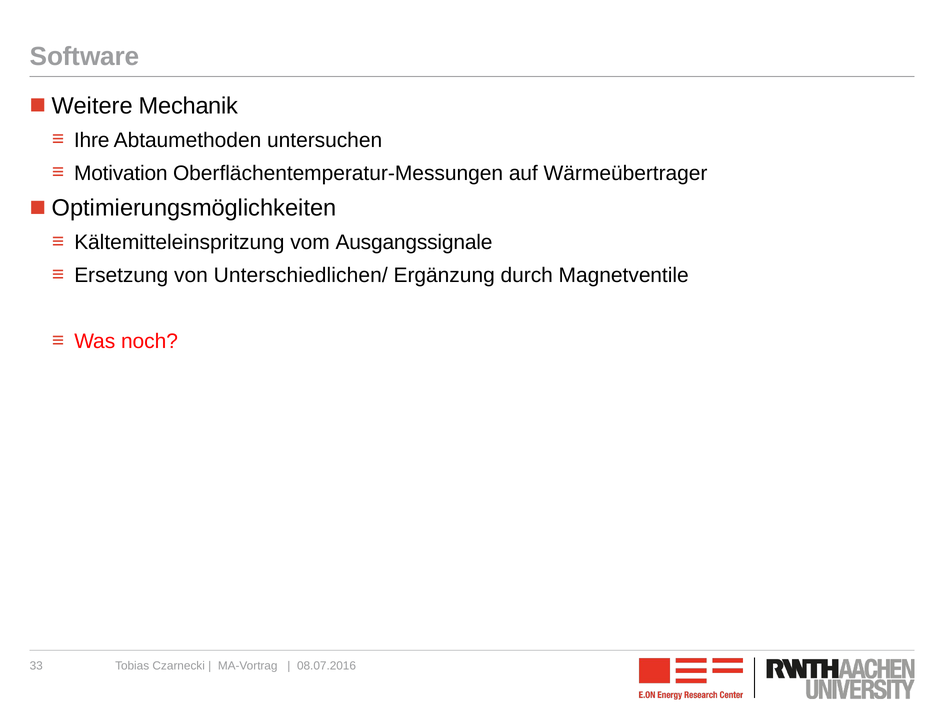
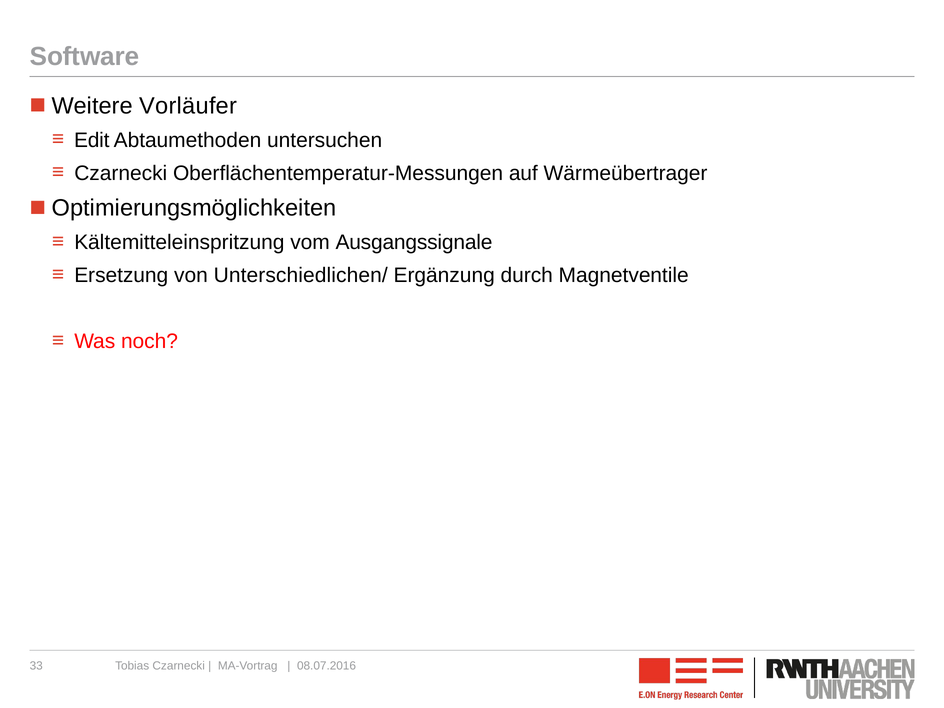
Mechanik: Mechanik -> Vorläufer
Ihre: Ihre -> Edit
Motivation at (121, 173): Motivation -> Czarnecki
